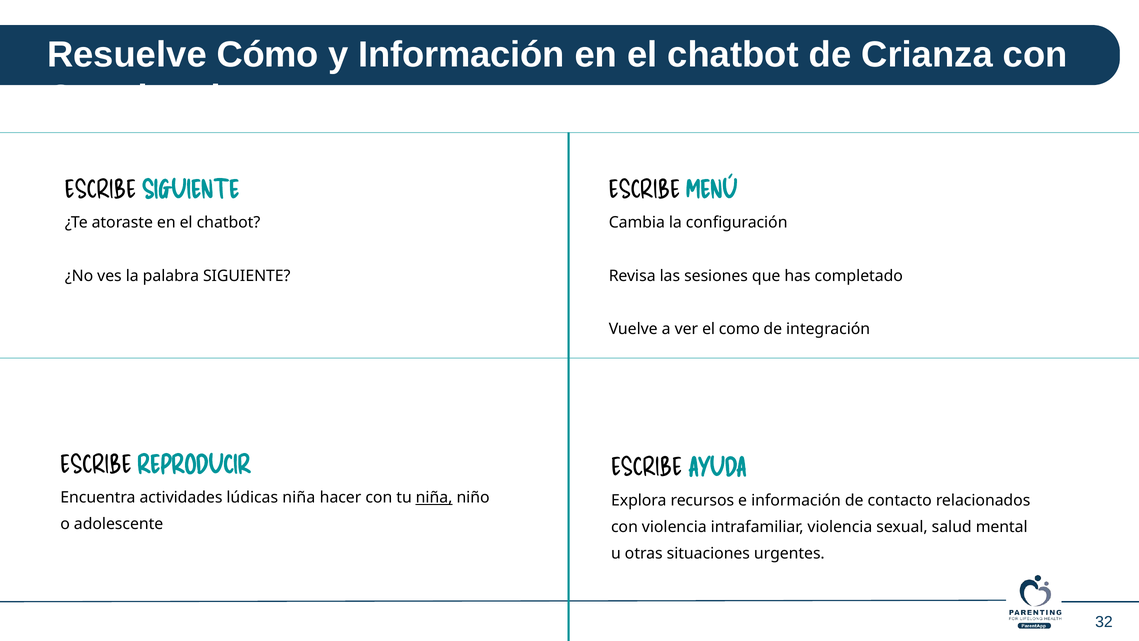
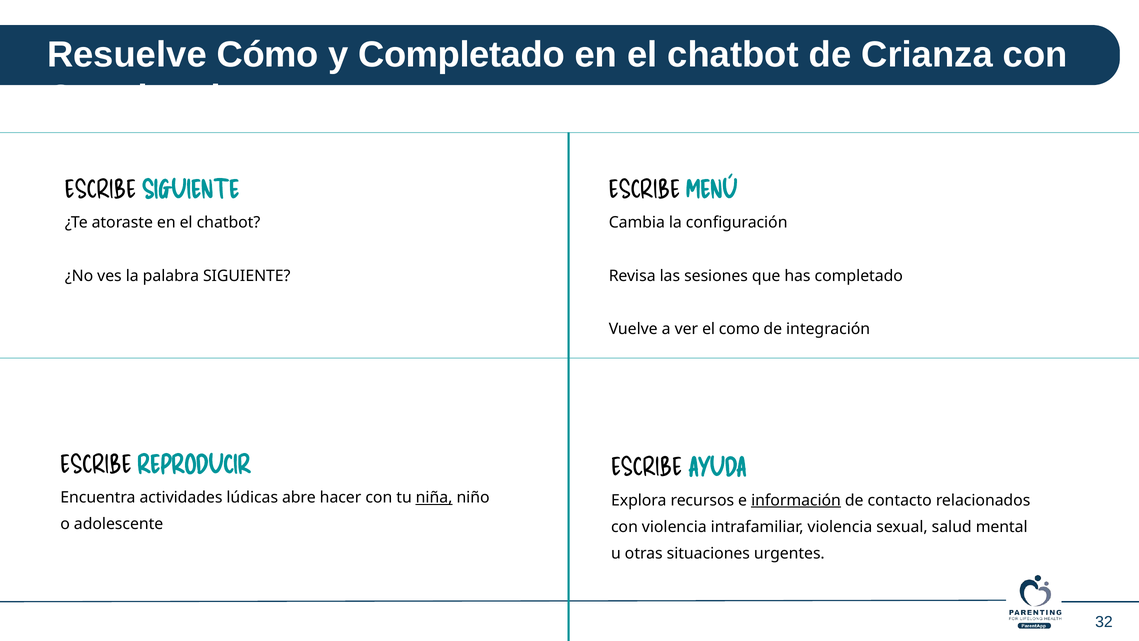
y Información: Información -> Completado
lúdicas niña: niña -> abre
información at (796, 500) underline: none -> present
